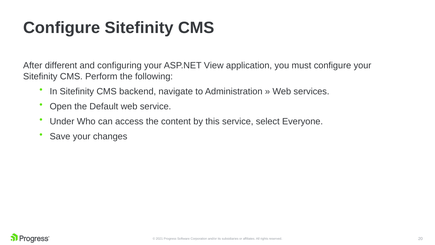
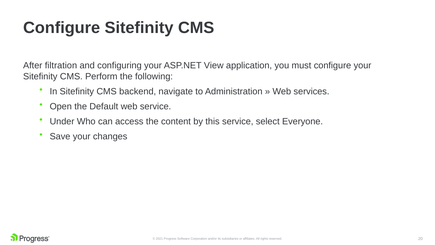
different: different -> filtration
